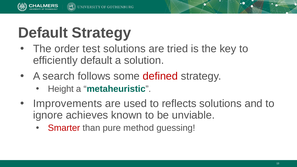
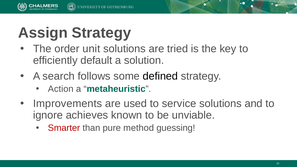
Default at (43, 33): Default -> Assign
test: test -> unit
defined colour: red -> black
Height: Height -> Action
reflects: reflects -> service
